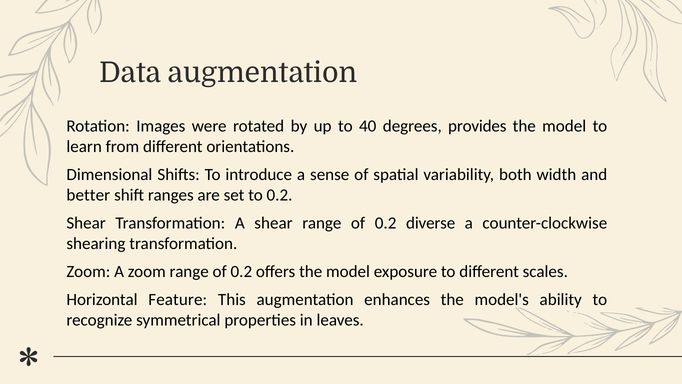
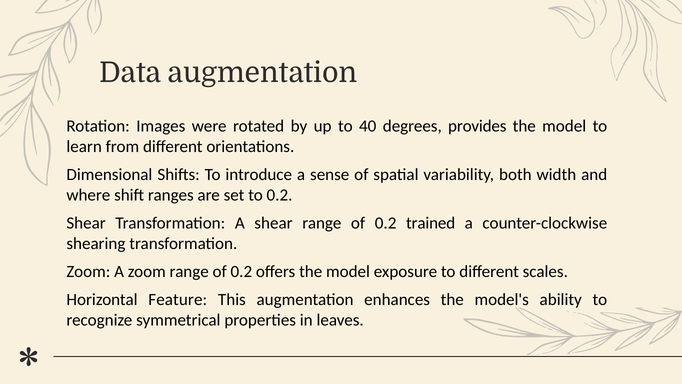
better: better -> where
diverse: diverse -> trained
